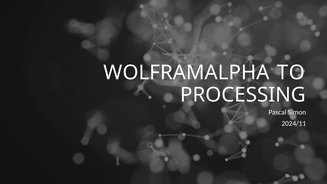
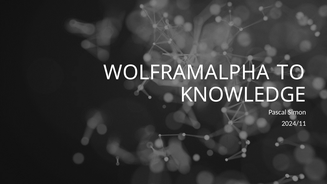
PROCESSING: PROCESSING -> KNOWLEDGE
